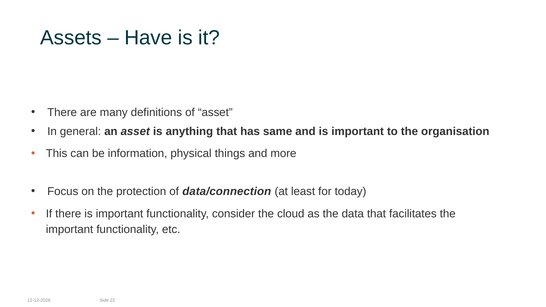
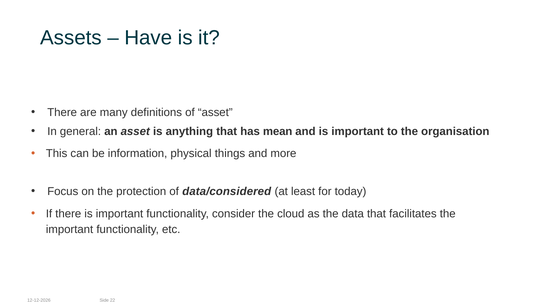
same: same -> mean
data/connection: data/connection -> data/considered
